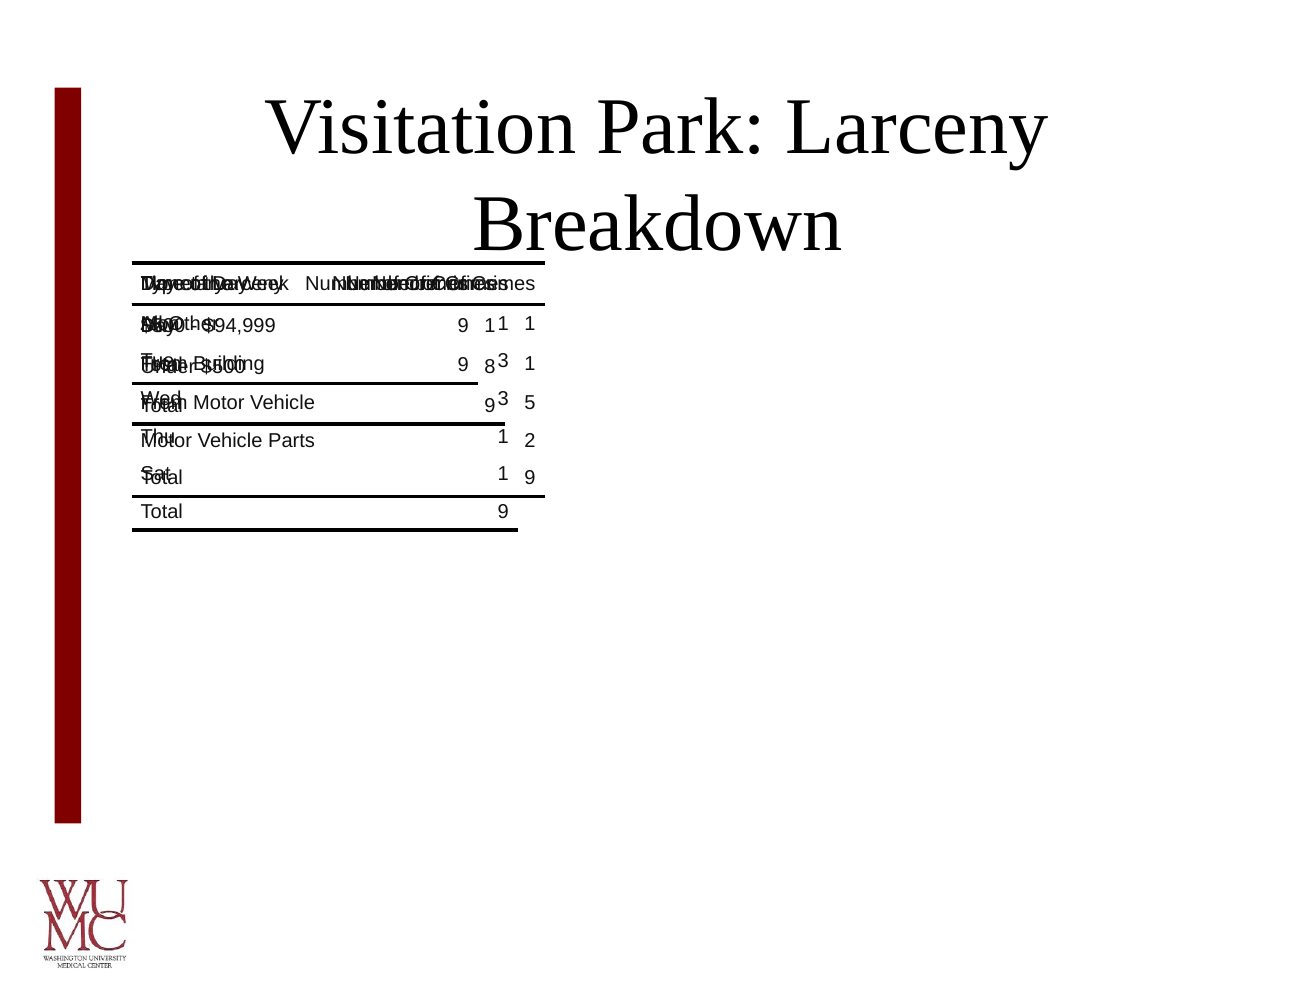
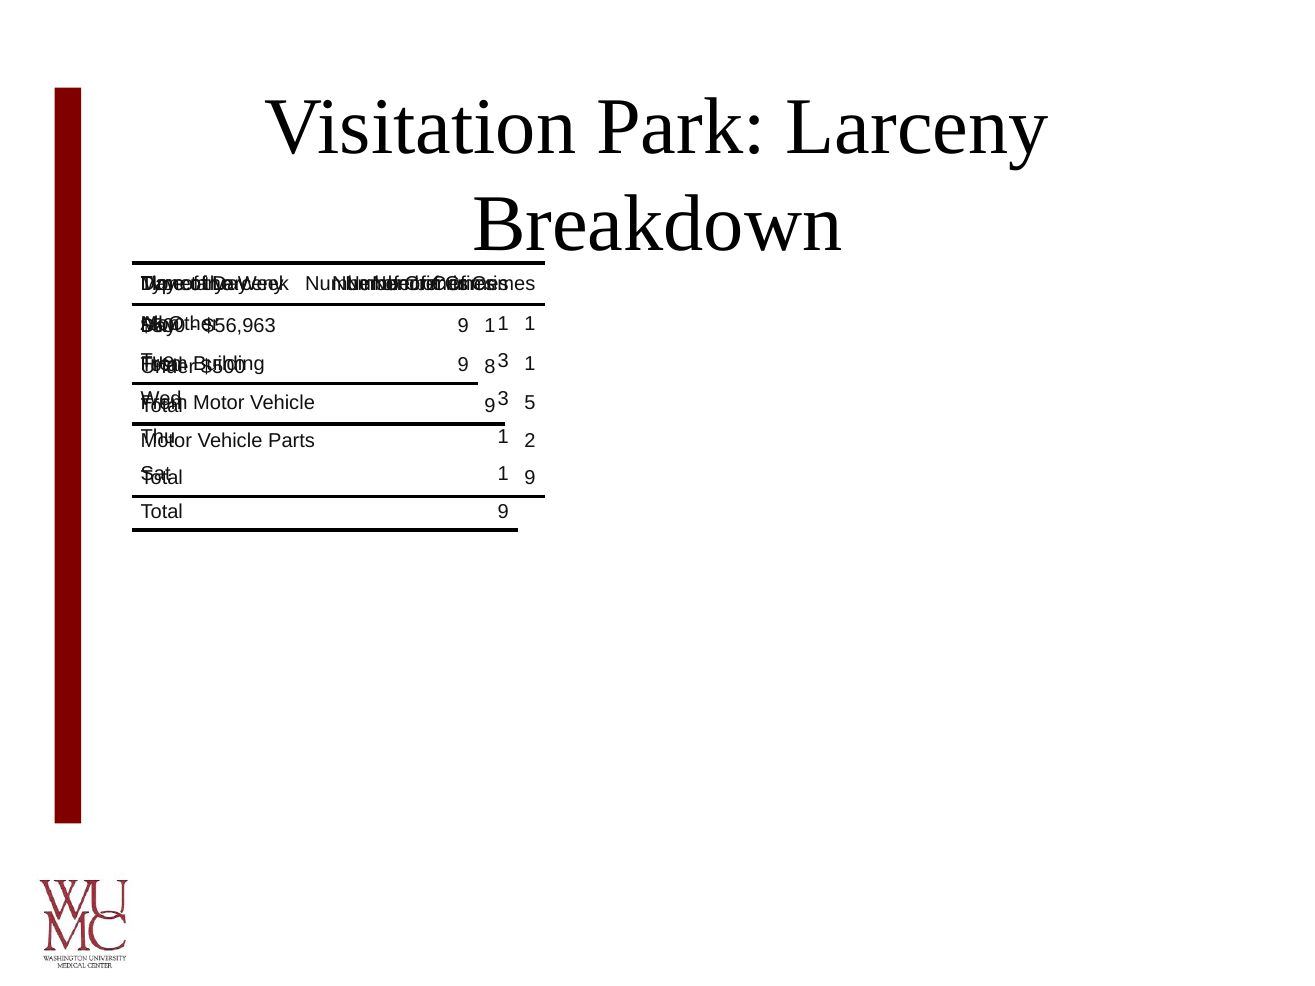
$94,999: $94,999 -> $56,963
